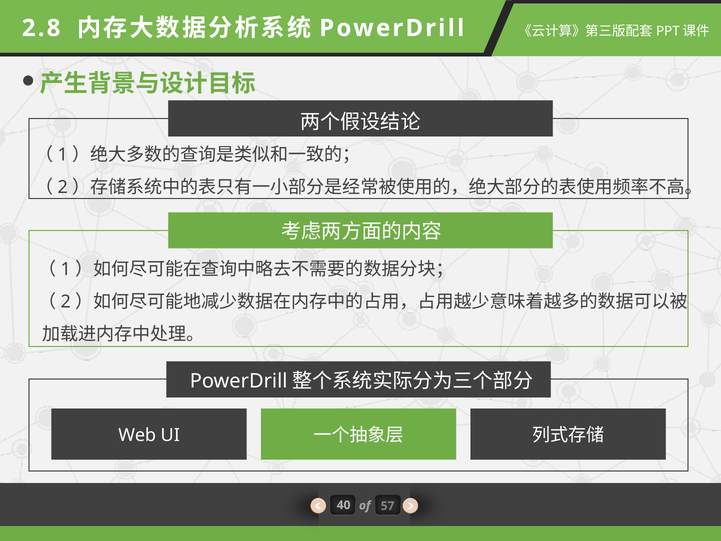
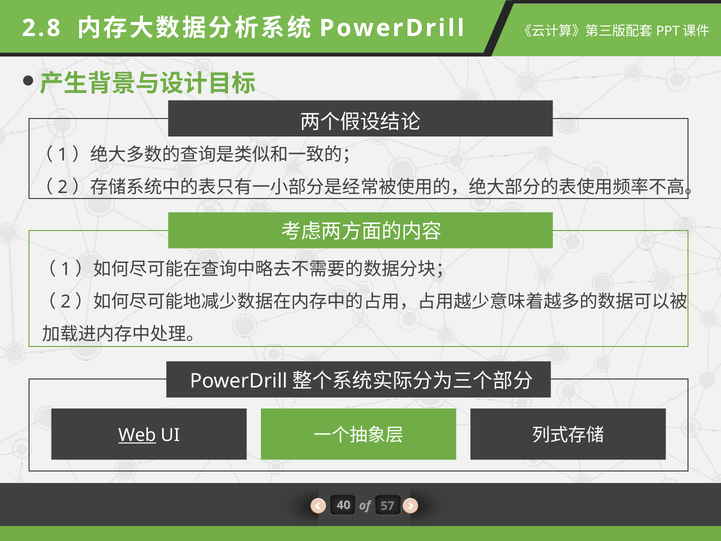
Web underline: none -> present
